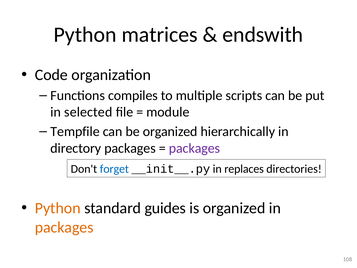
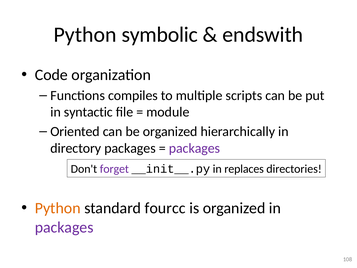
matrices: matrices -> symbolic
selected: selected -> syntactic
Tempfile: Tempfile -> Oriented
forget colour: blue -> purple
guides: guides -> fourcc
packages at (64, 227) colour: orange -> purple
